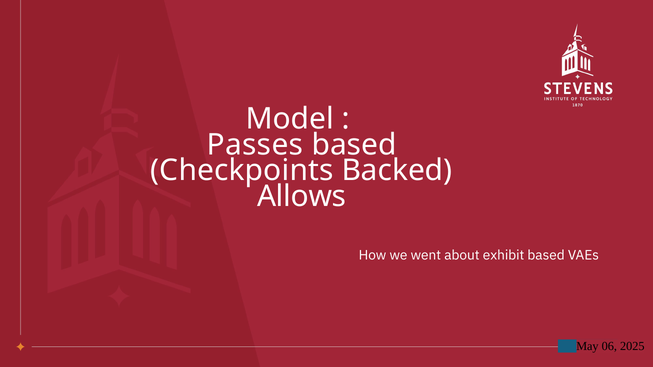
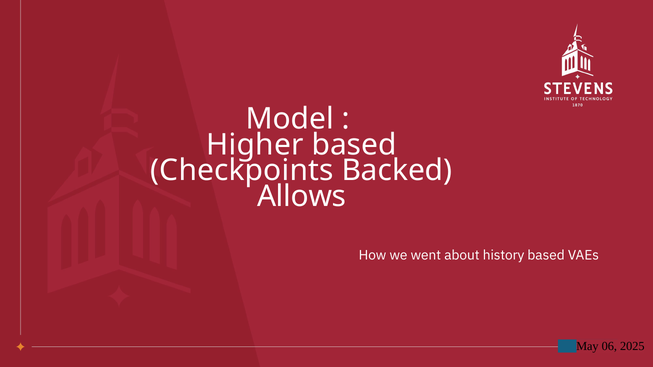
Passes: Passes -> Higher
exhibit: exhibit -> history
